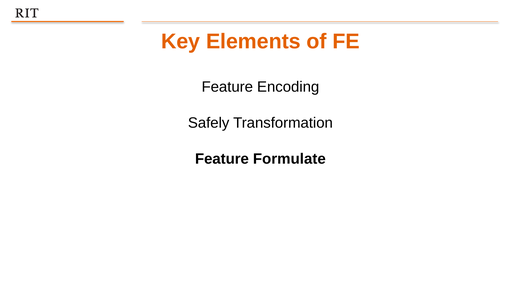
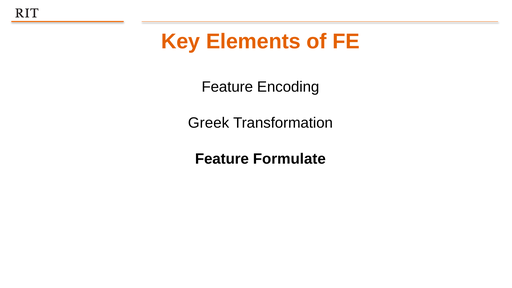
Safely: Safely -> Greek
